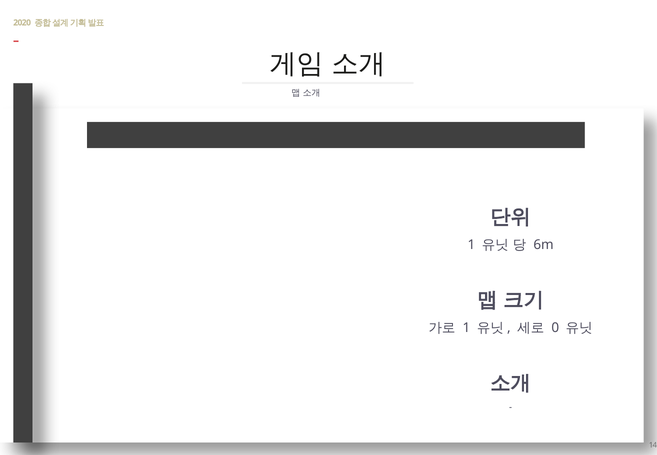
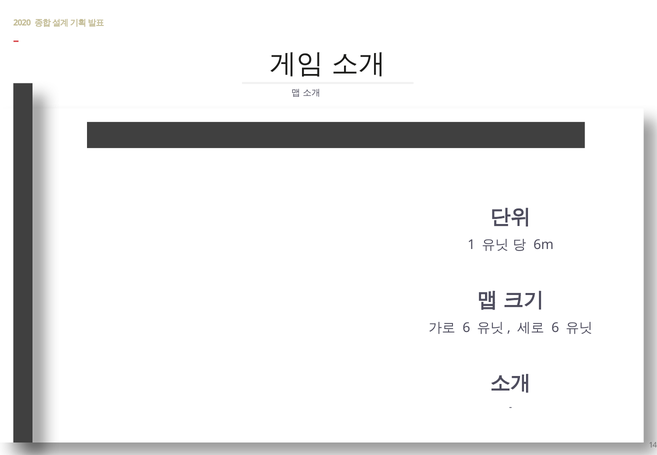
1 at (466, 328): 1 -> 6
0 at (555, 328): 0 -> 6
